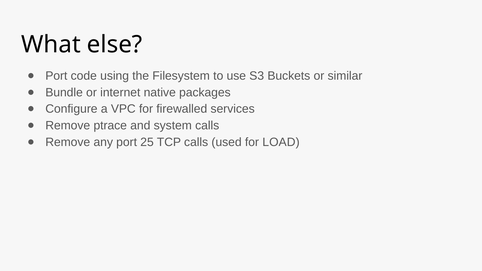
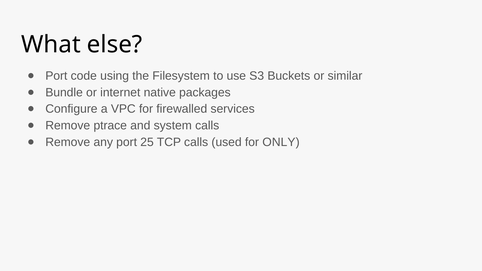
LOAD: LOAD -> ONLY
